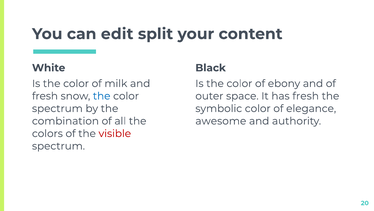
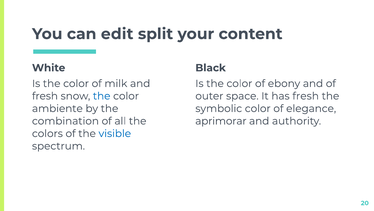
spectrum at (57, 108): spectrum -> ambiente
awesome: awesome -> aprimorar
visible colour: red -> blue
